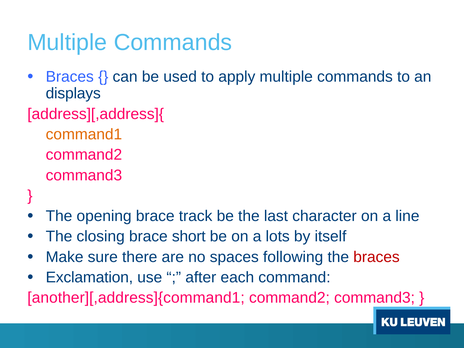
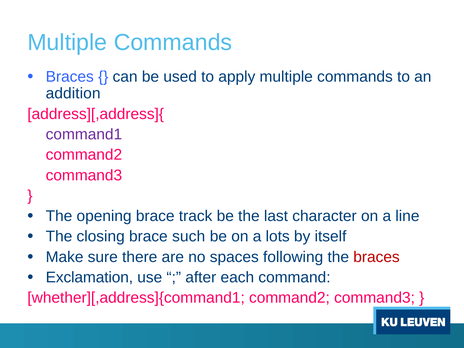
displays: displays -> addition
command1 colour: orange -> purple
short: short -> such
another][,address]{command1: another][,address]{command1 -> whether][,address]{command1
